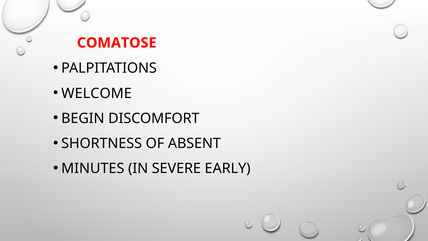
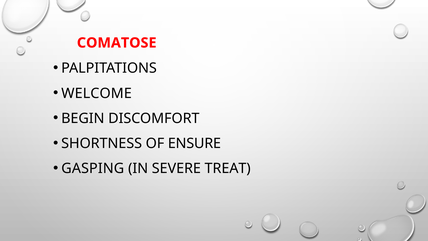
ABSENT: ABSENT -> ENSURE
MINUTES: MINUTES -> GASPING
EARLY: EARLY -> TREAT
